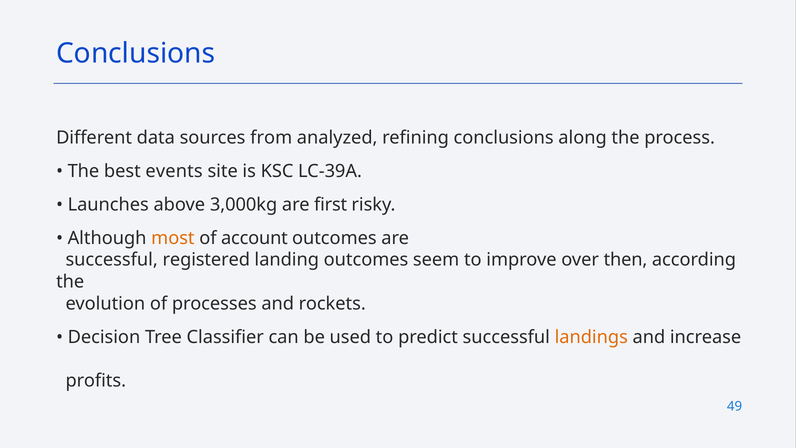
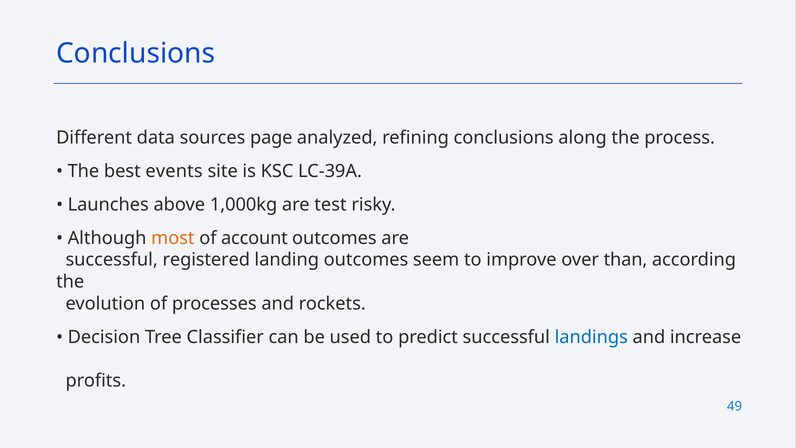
from: from -> page
3,000kg: 3,000kg -> 1,000kg
first: first -> test
then: then -> than
landings colour: orange -> blue
